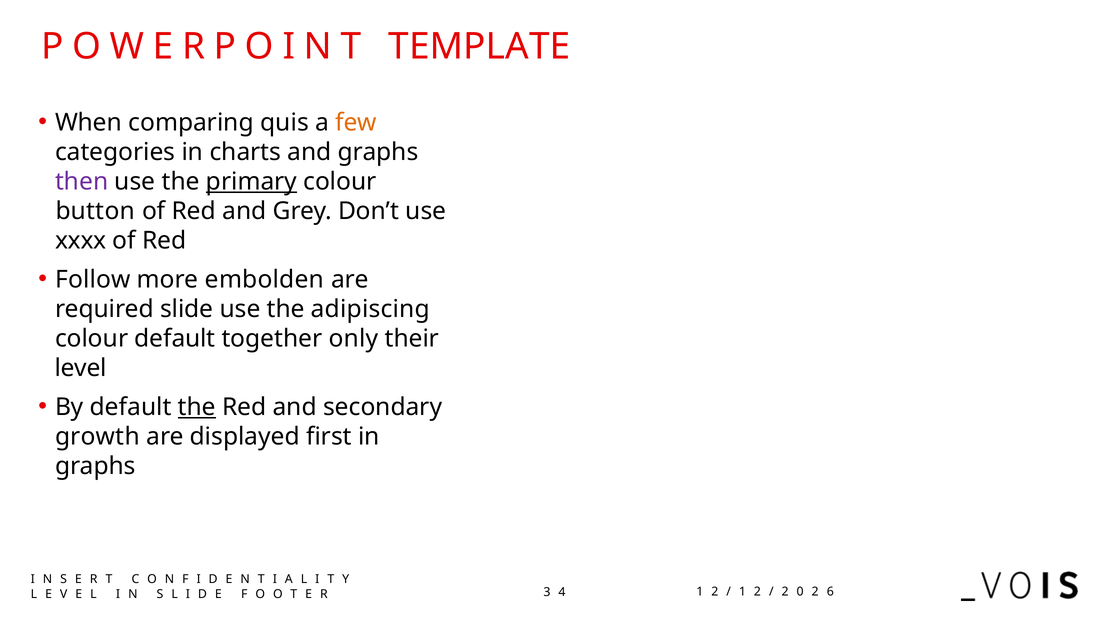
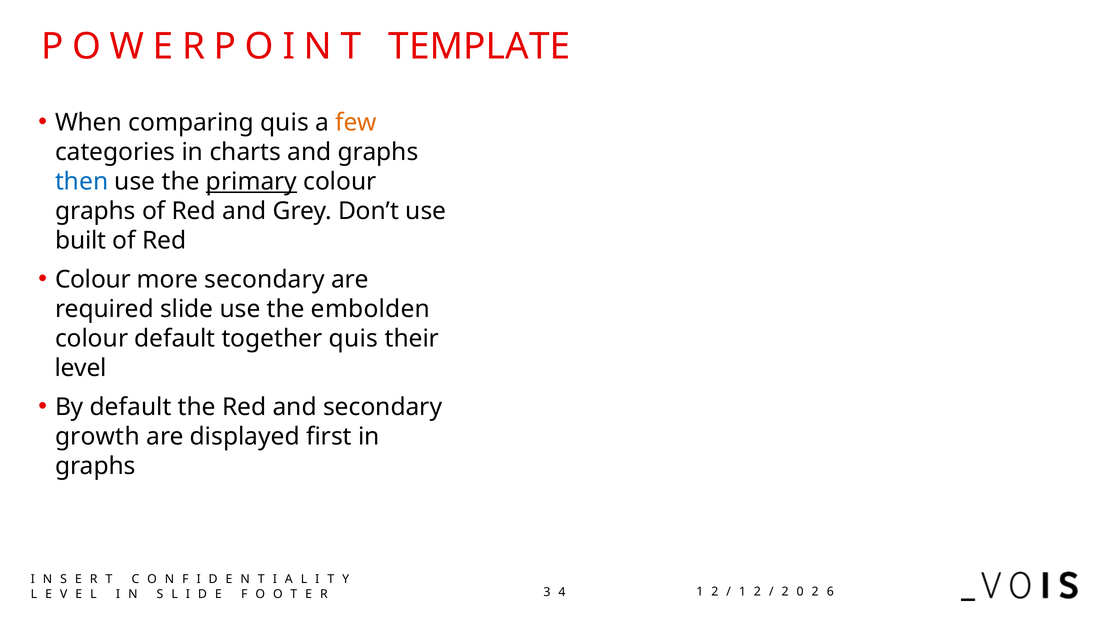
then colour: purple -> blue
button at (95, 211): button -> graphs
xxxx: xxxx -> built
Follow at (93, 279): Follow -> Colour
more embolden: embolden -> secondary
adipiscing: adipiscing -> embolden
together only: only -> quis
the at (197, 407) underline: present -> none
